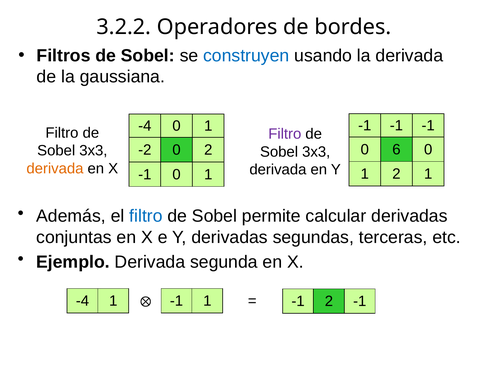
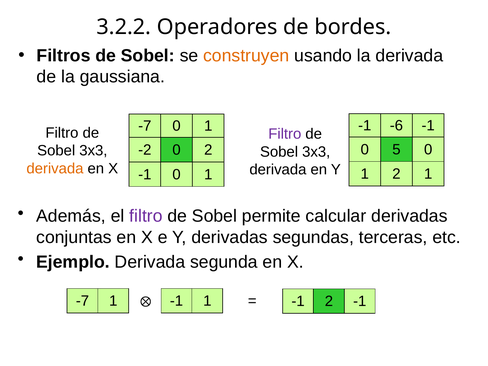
construyen colour: blue -> orange
-1 at (396, 126): -1 -> -6
-4 at (145, 126): -4 -> -7
6: 6 -> 5
filtro at (146, 216) colour: blue -> purple
-4 at (82, 301): -4 -> -7
